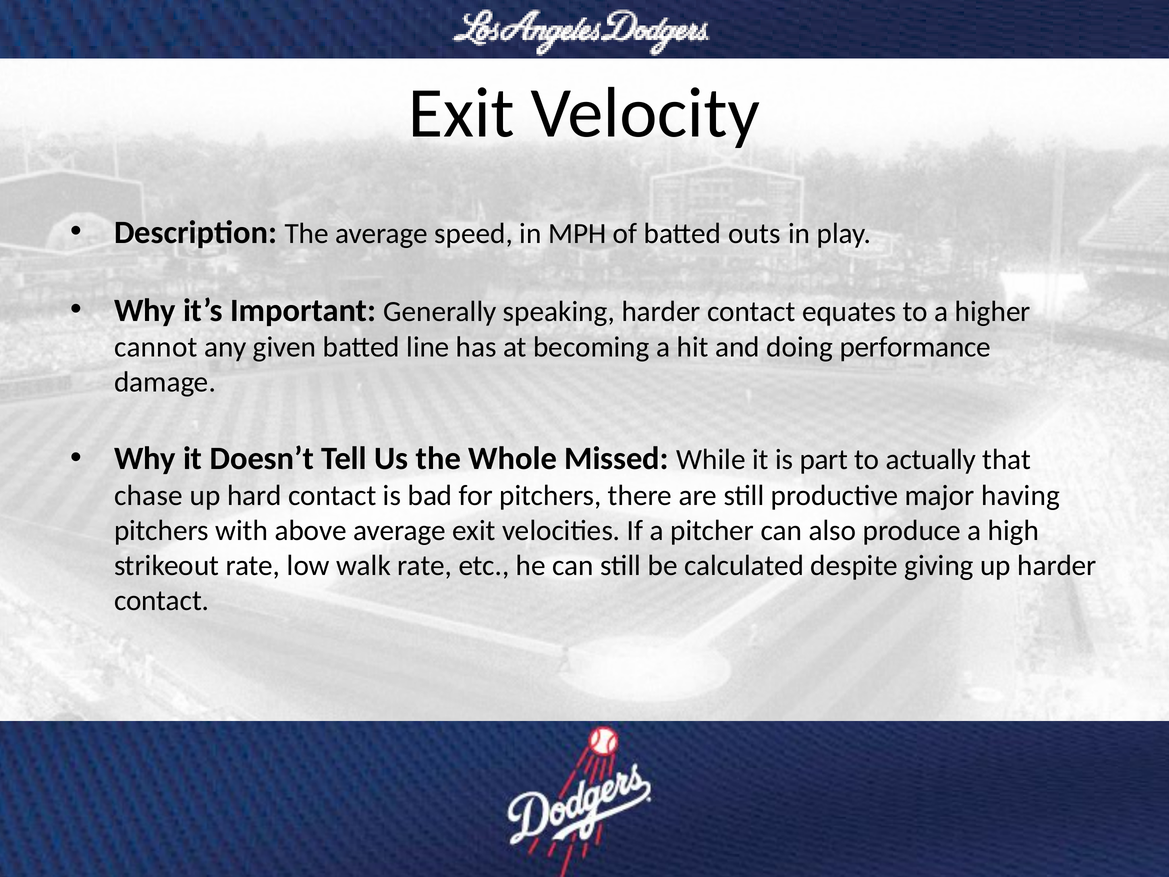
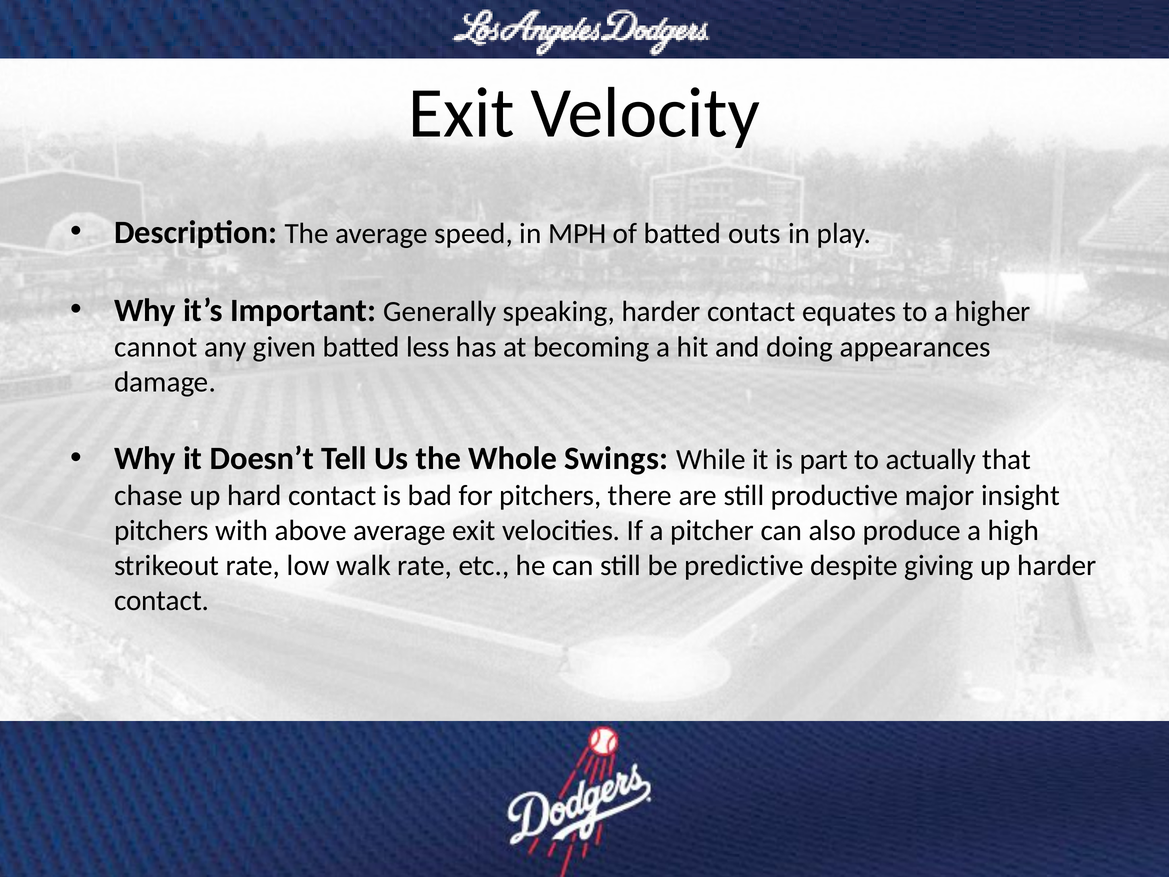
line: line -> less
performance: performance -> appearances
Missed: Missed -> Swings
having: having -> insight
calculated: calculated -> predictive
